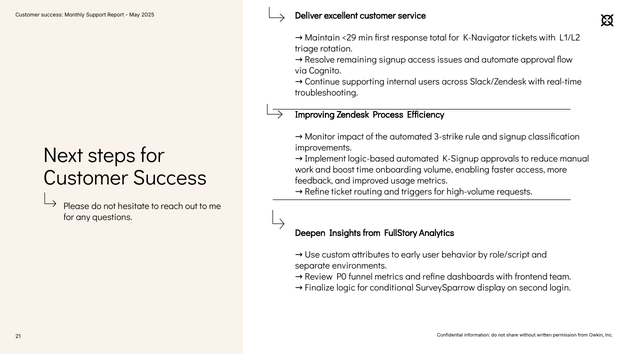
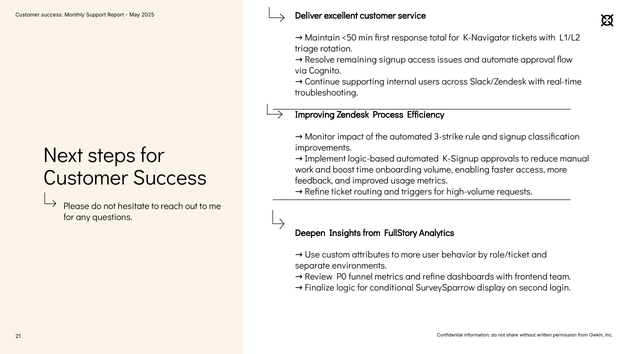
<29: <29 -> <50
to early: early -> more
role/script: role/script -> role/ticket
